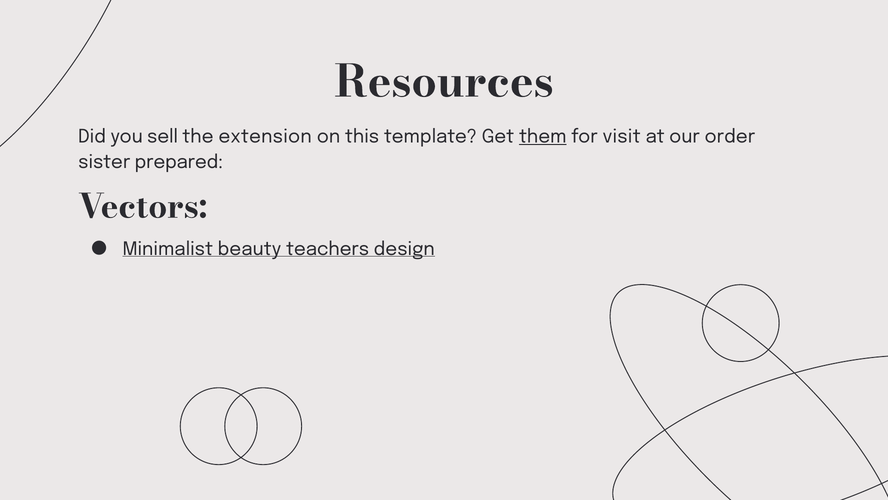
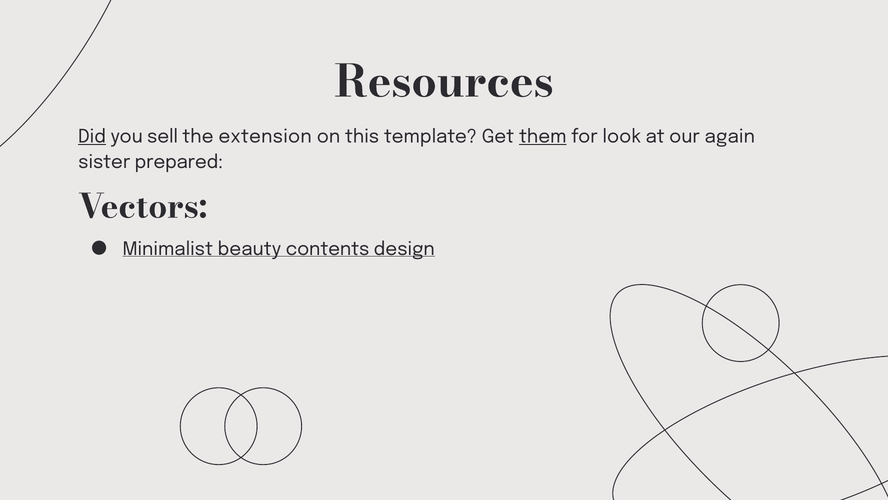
Did underline: none -> present
visit: visit -> look
order: order -> again
teachers: teachers -> contents
